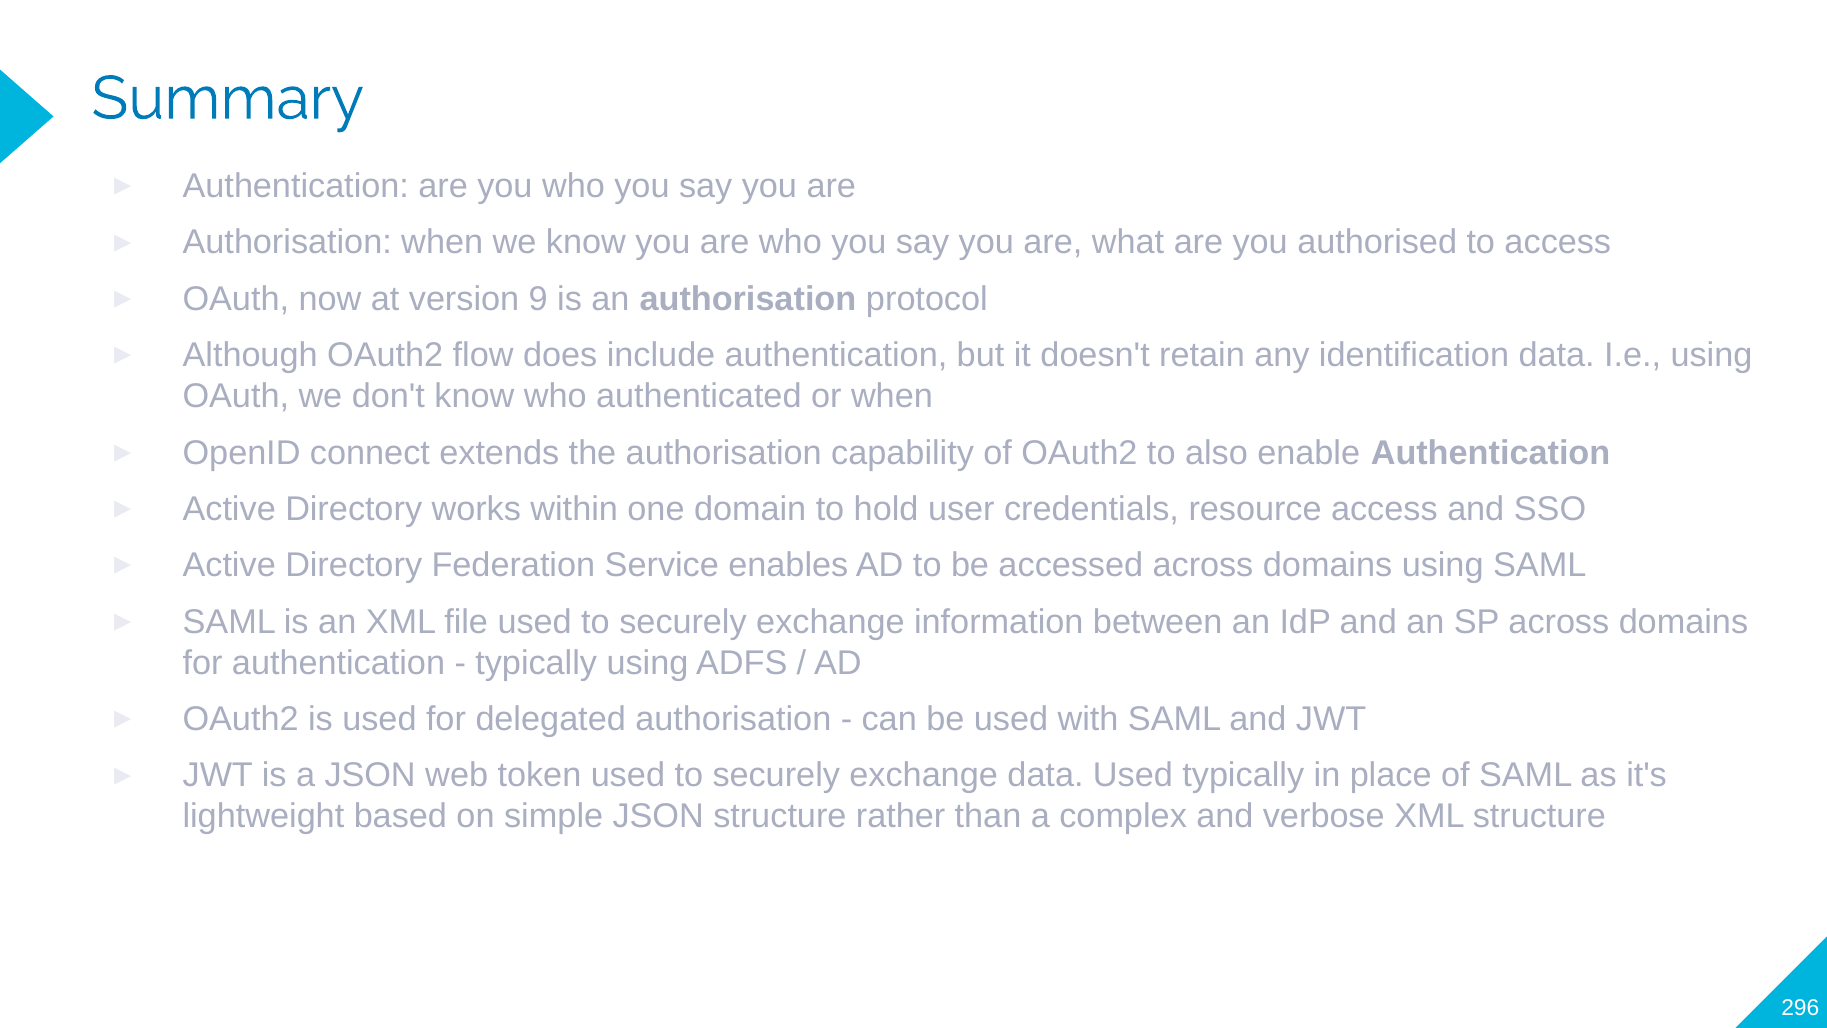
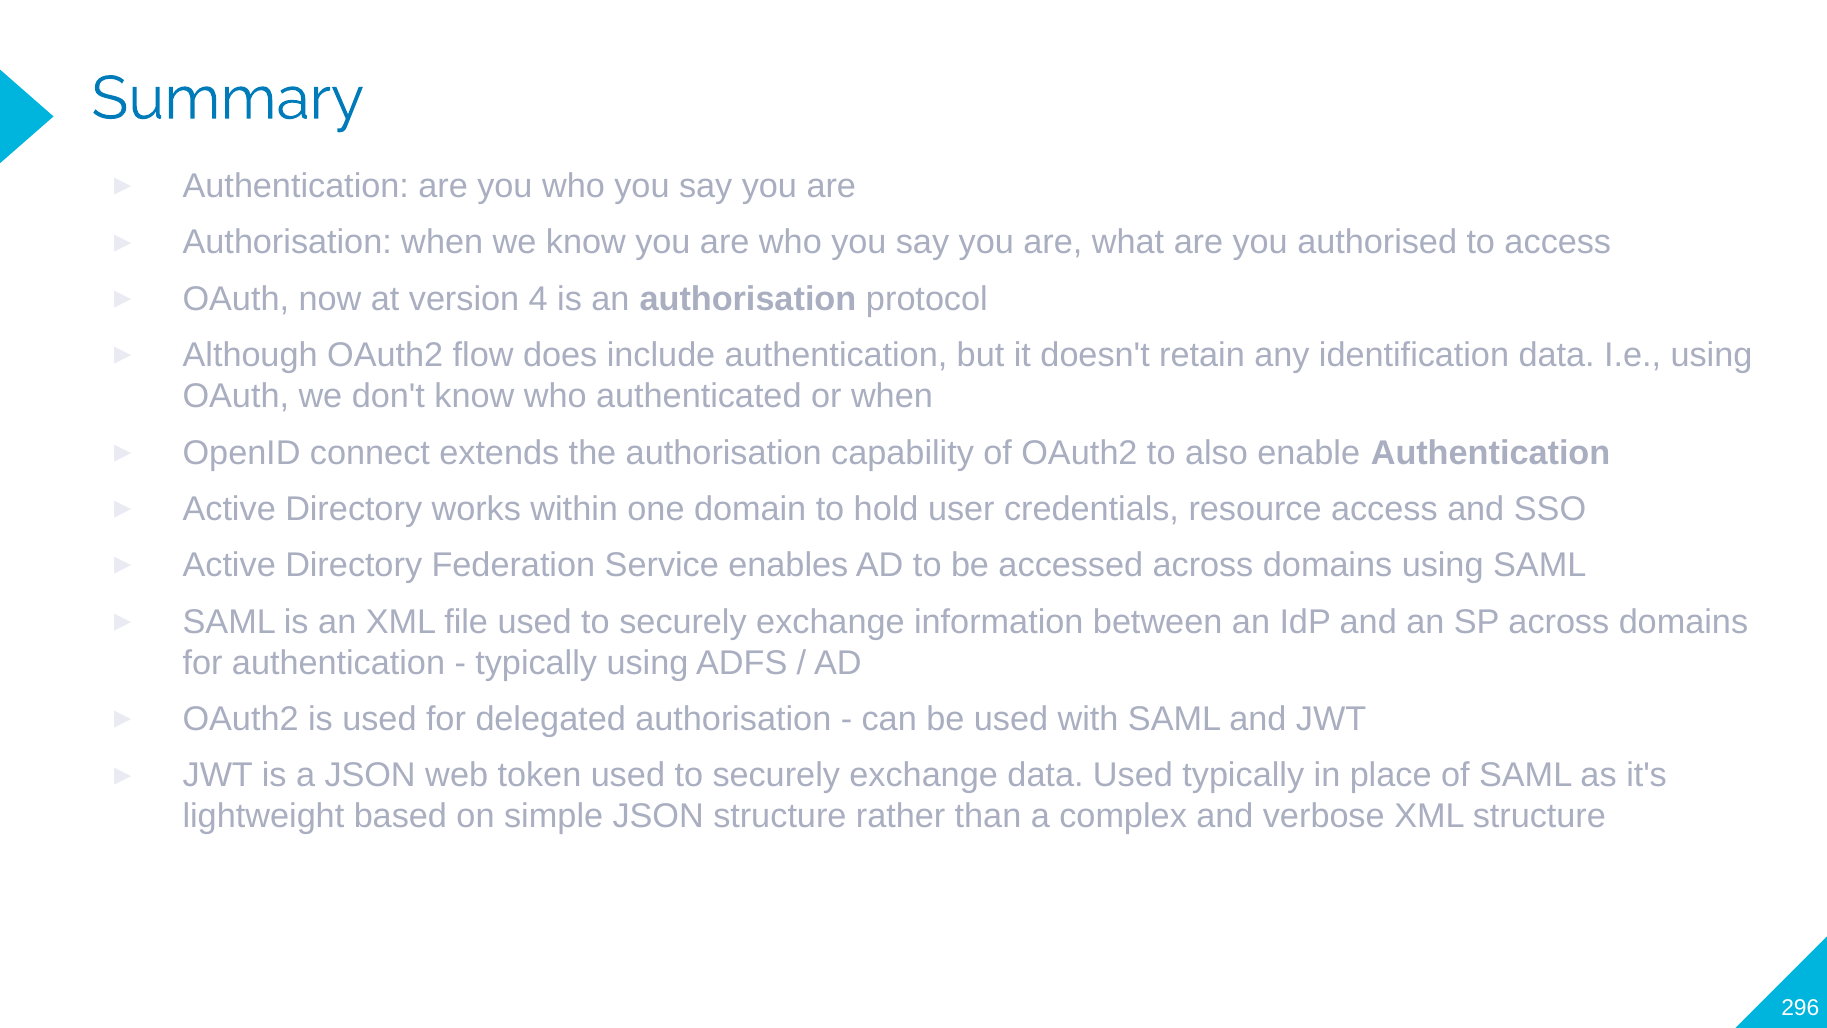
9: 9 -> 4
